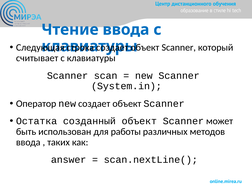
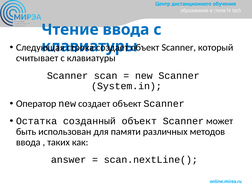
работы: работы -> памяти
